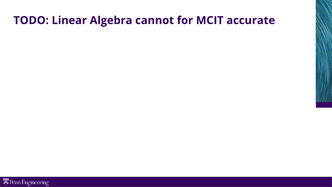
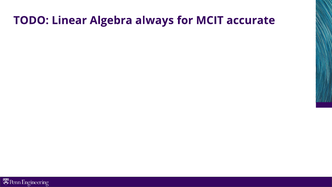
cannot: cannot -> always
